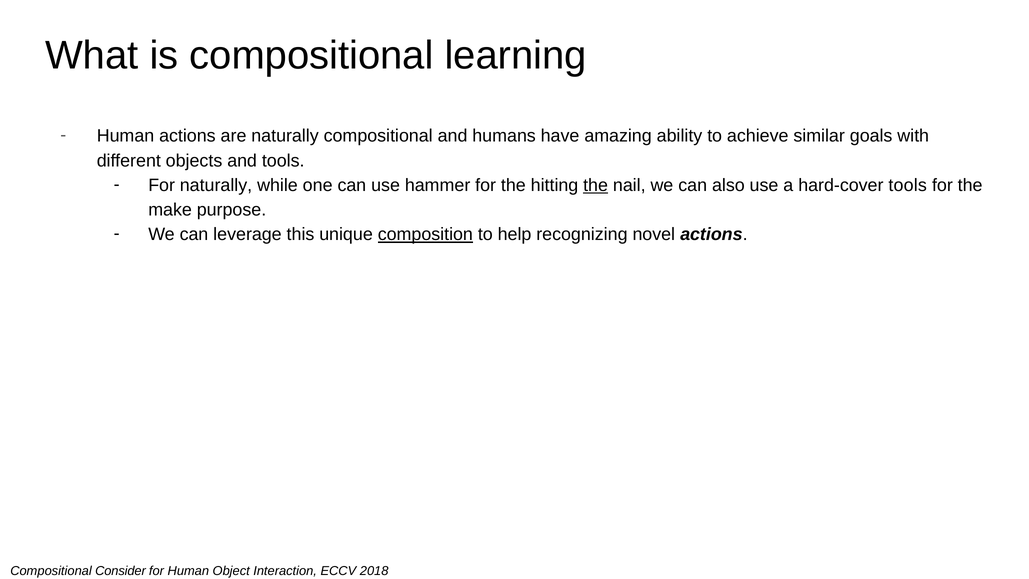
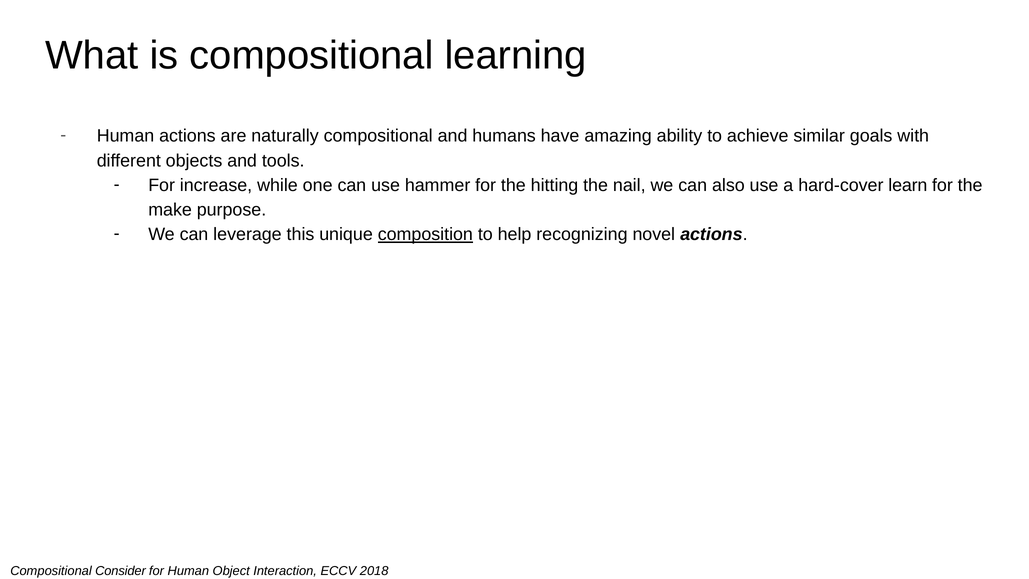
For naturally: naturally -> increase
the at (596, 185) underline: present -> none
hard-cover tools: tools -> learn
